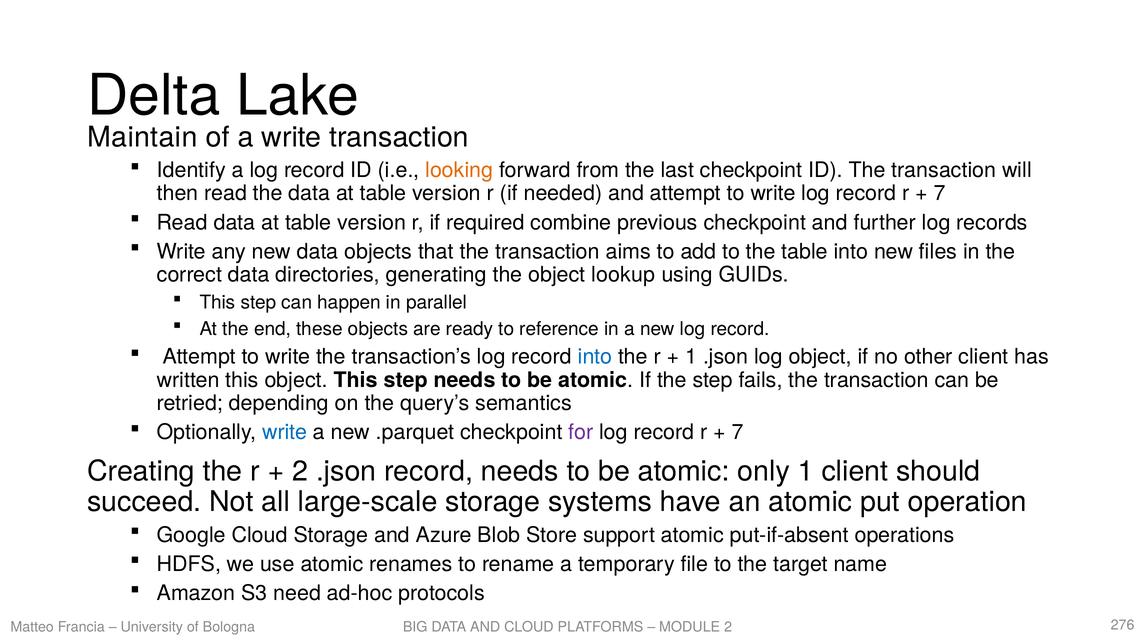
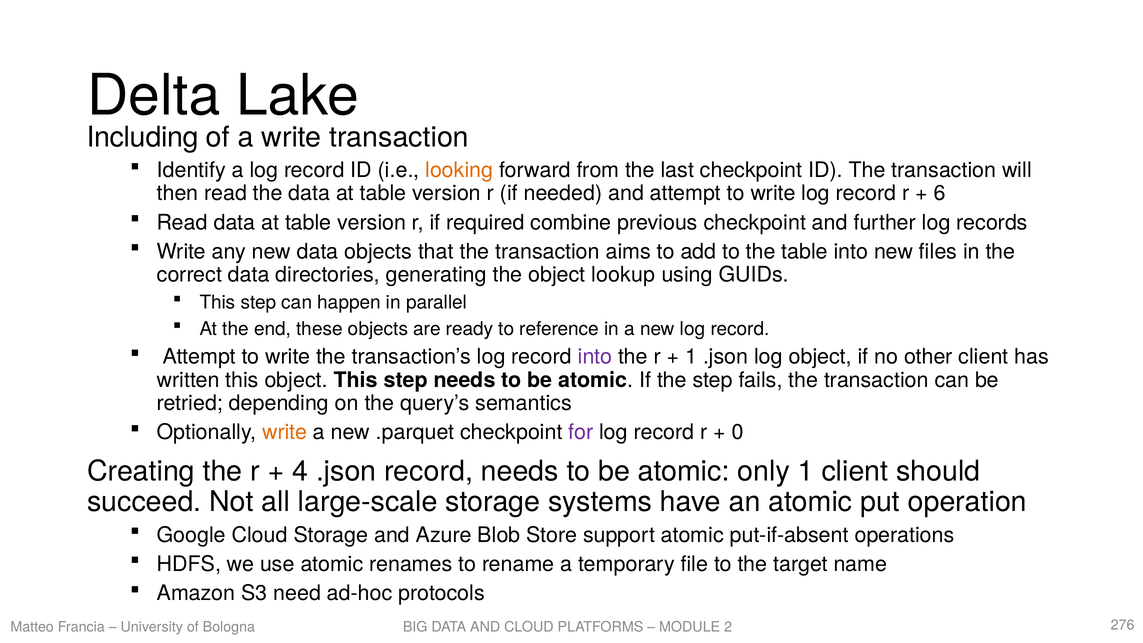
Maintain: Maintain -> Including
7 at (940, 193): 7 -> 6
into at (595, 357) colour: blue -> purple
write at (285, 432) colour: blue -> orange
7 at (738, 432): 7 -> 0
2 at (300, 471): 2 -> 4
